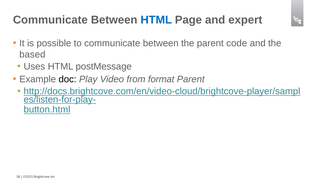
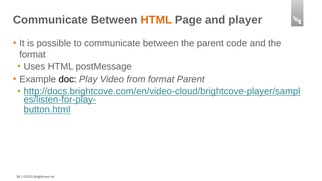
HTML at (156, 20) colour: blue -> orange
expert: expert -> player
based at (32, 55): based -> format
